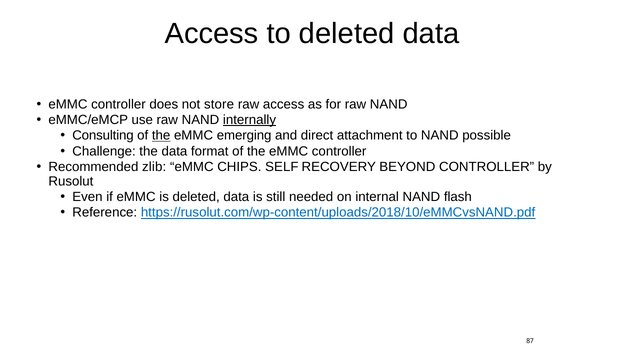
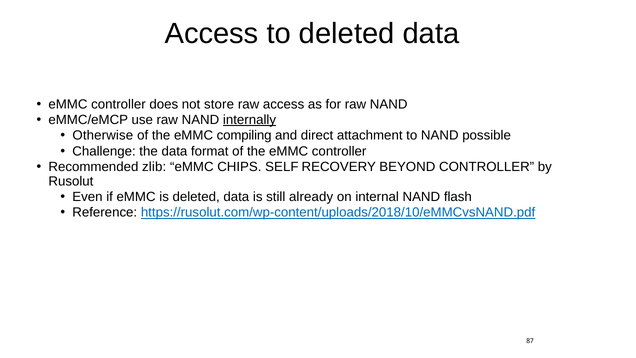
Consulting: Consulting -> Otherwise
the at (161, 135) underline: present -> none
emerging: emerging -> compiling
needed: needed -> already
